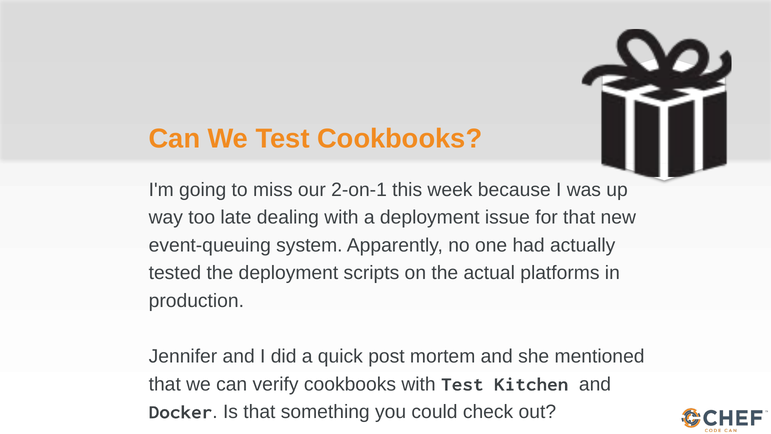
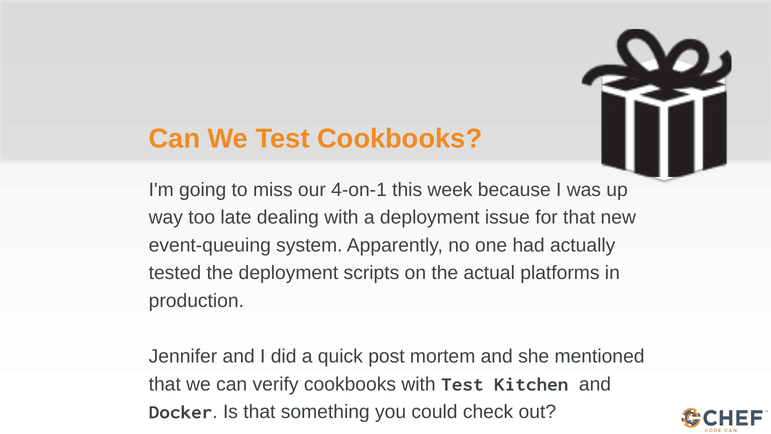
2-on-1: 2-on-1 -> 4-on-1
